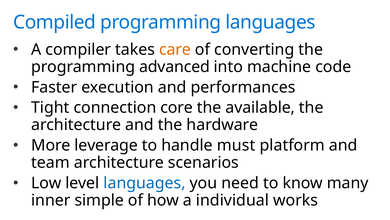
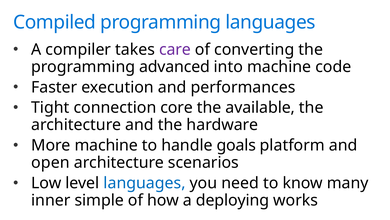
care colour: orange -> purple
More leverage: leverage -> machine
must: must -> goals
team: team -> open
individual: individual -> deploying
